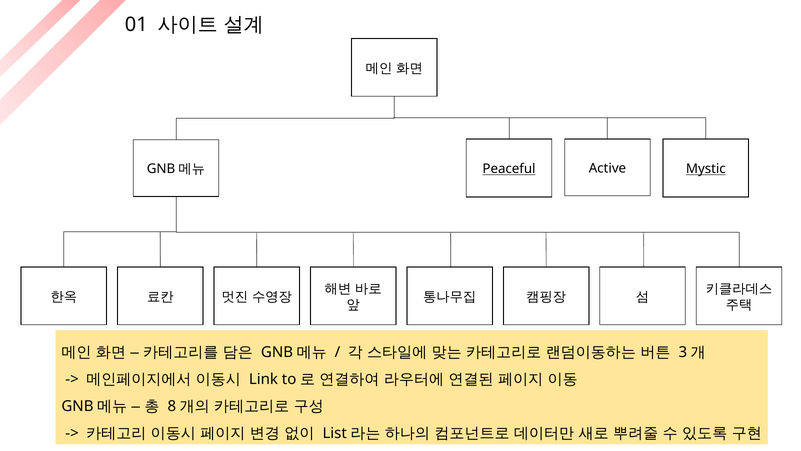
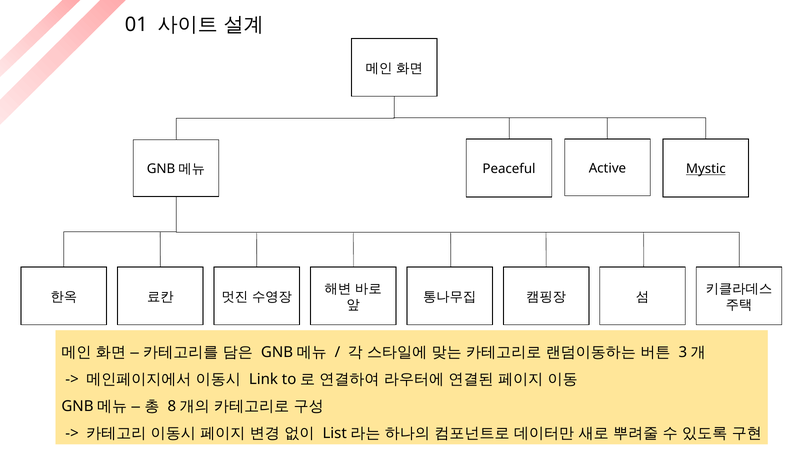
Peaceful underline: present -> none
